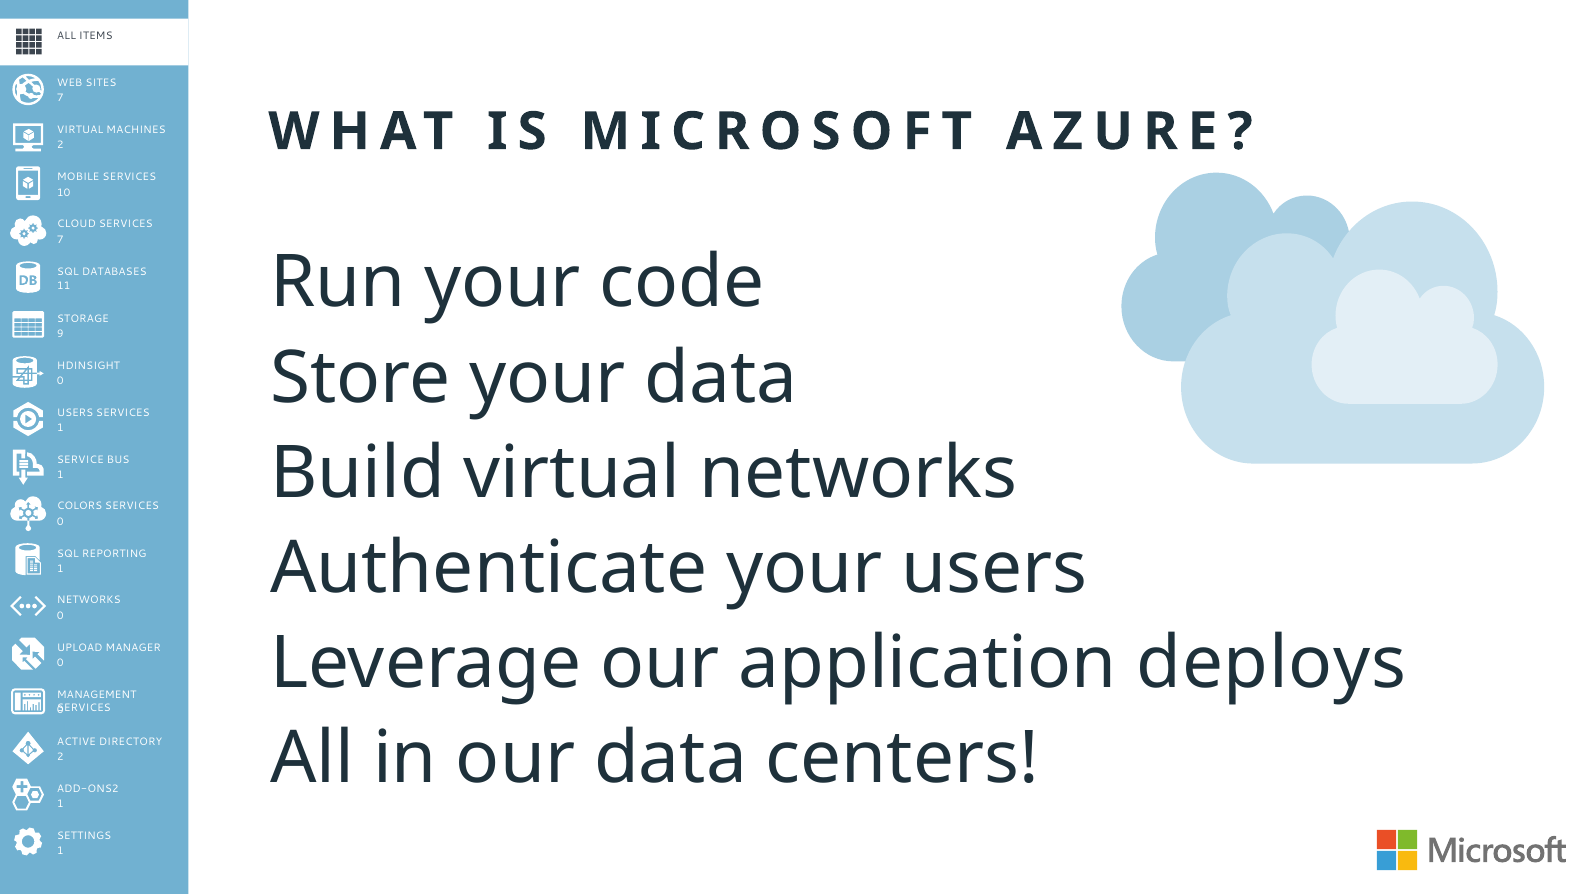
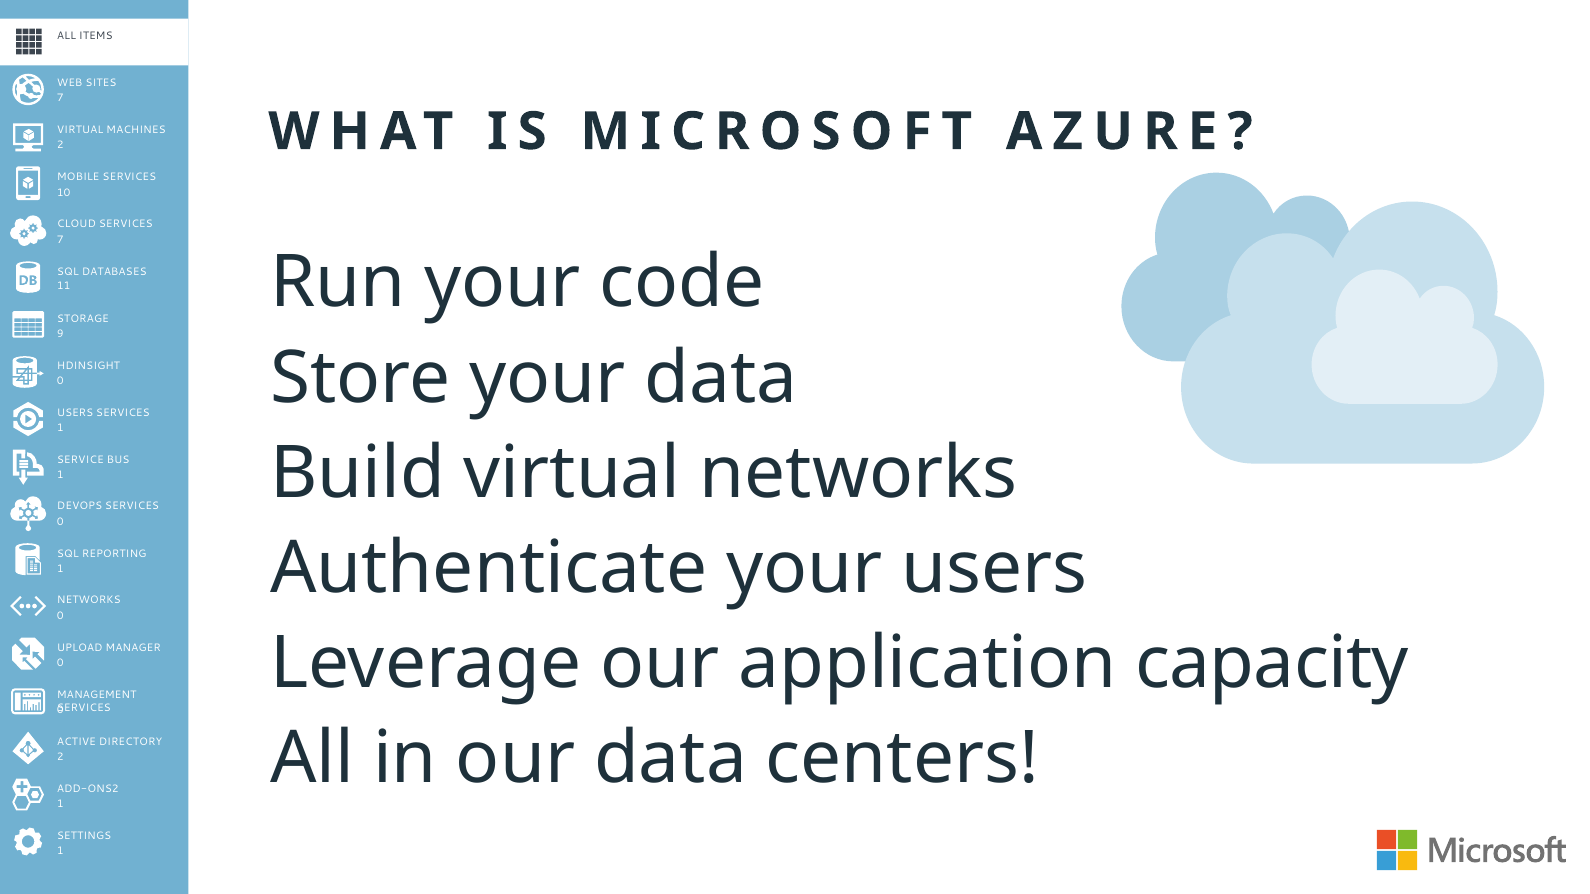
COLORS: COLORS -> DEVOPS
deploys: deploys -> capacity
